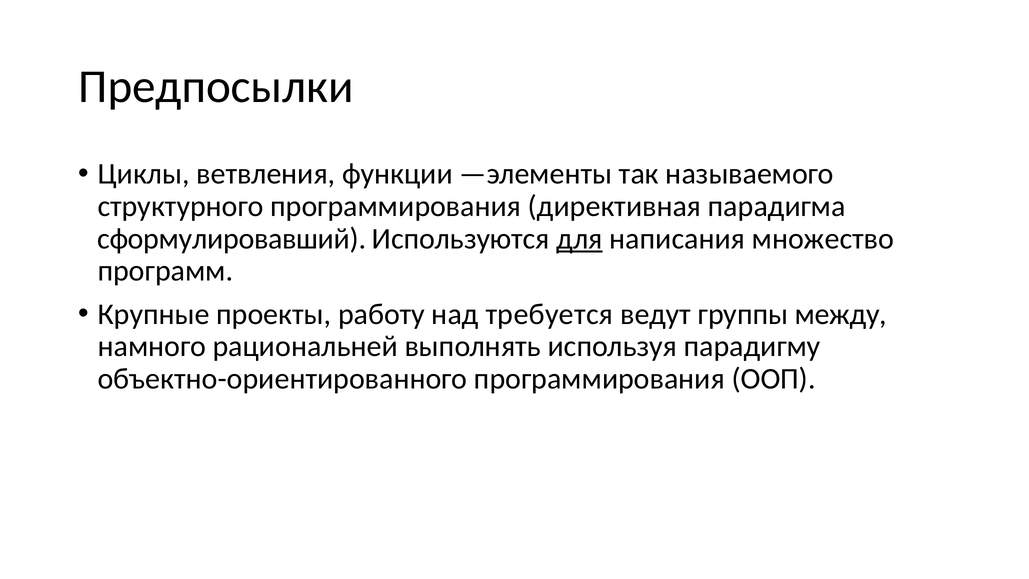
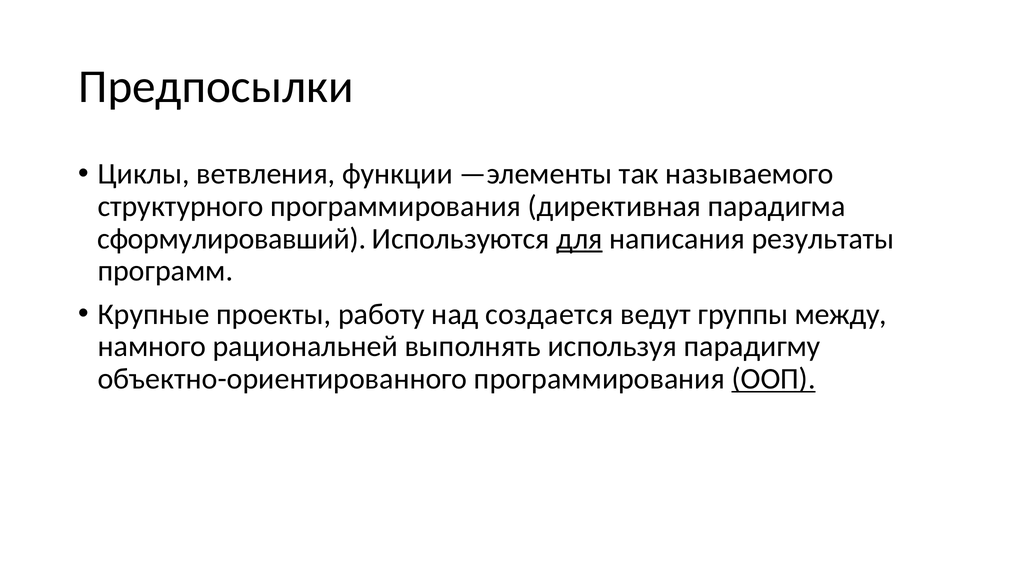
множество: множество -> результаты
требуется: требуется -> создается
ООП underline: none -> present
